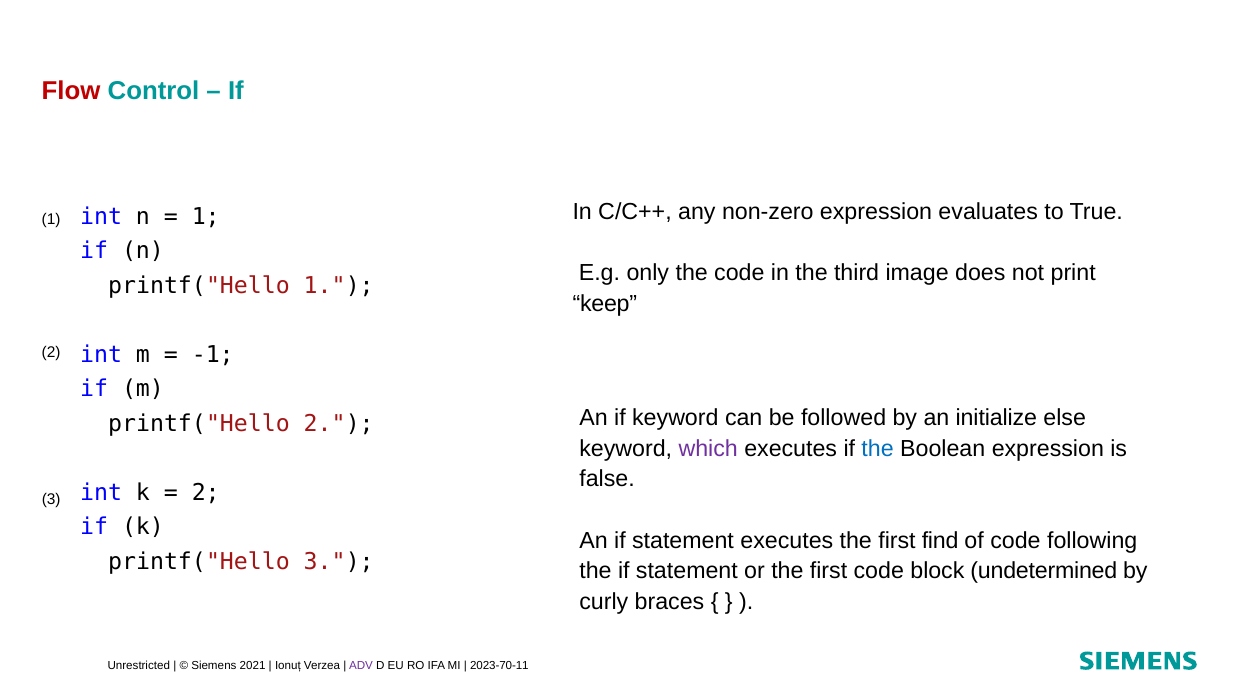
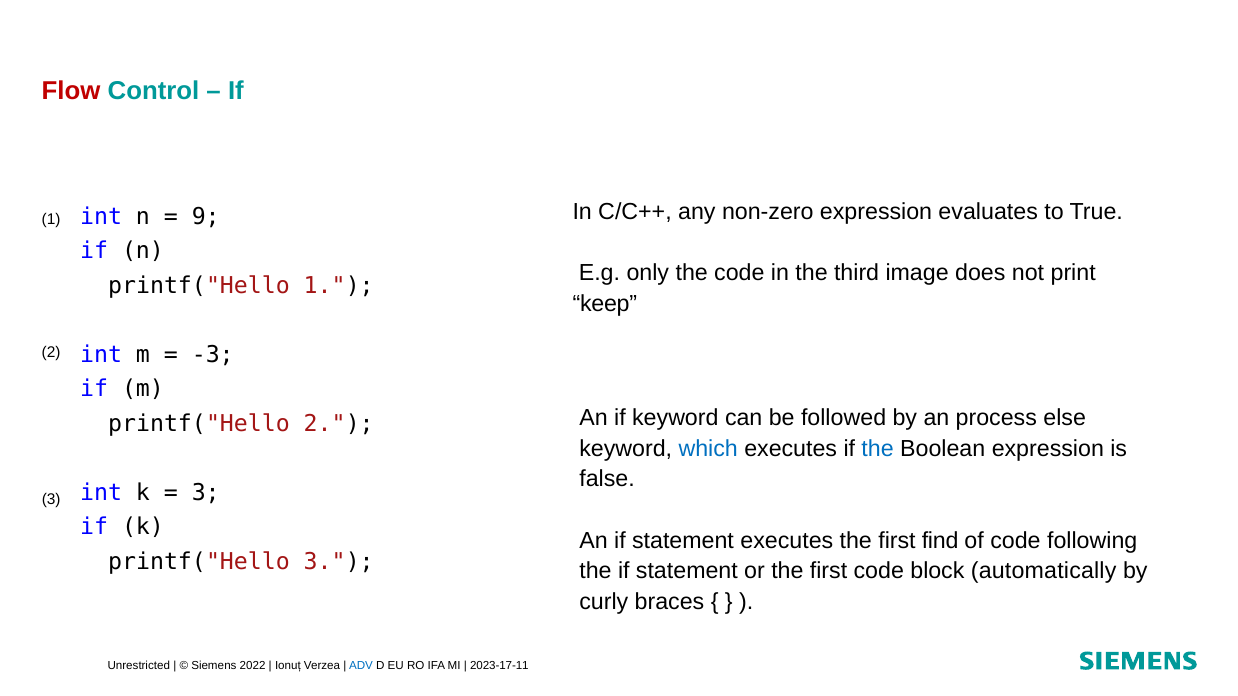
1 at (206, 217): 1 -> 9
-1: -1 -> -3
initialize: initialize -> process
which colour: purple -> blue
2 at (206, 493): 2 -> 3
undetermined: undetermined -> automatically
2021: 2021 -> 2022
ADV colour: purple -> blue
2023-70-11: 2023-70-11 -> 2023-17-11
